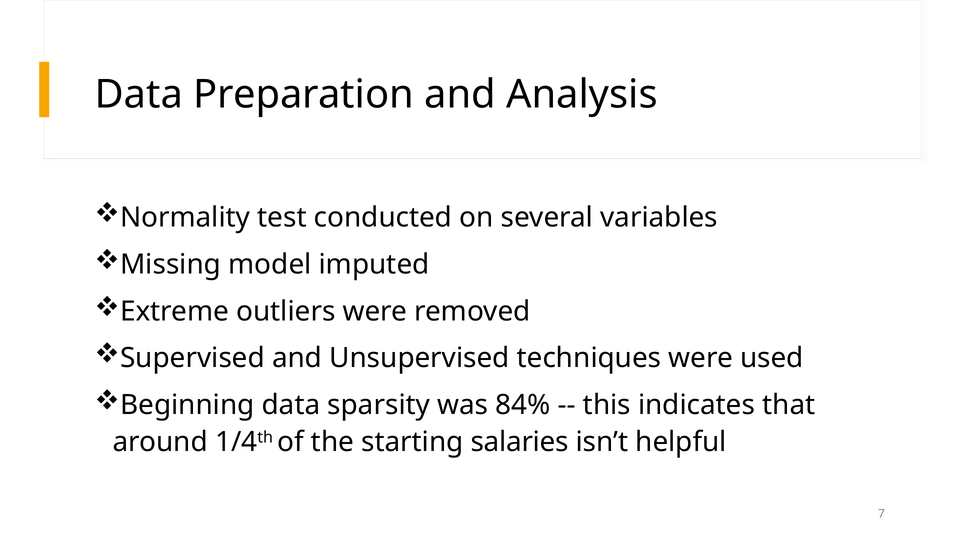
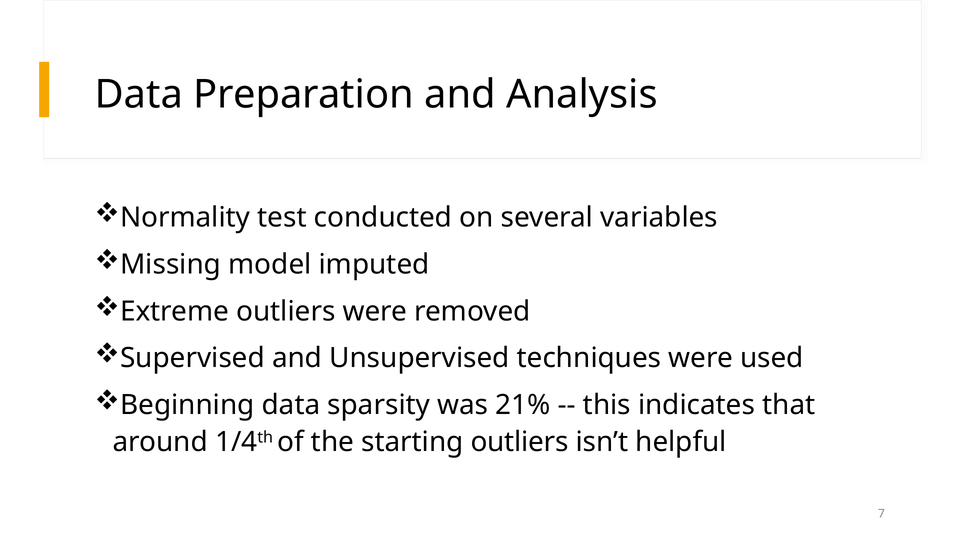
84%: 84% -> 21%
starting salaries: salaries -> outliers
